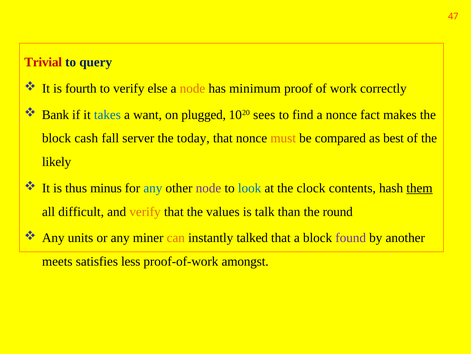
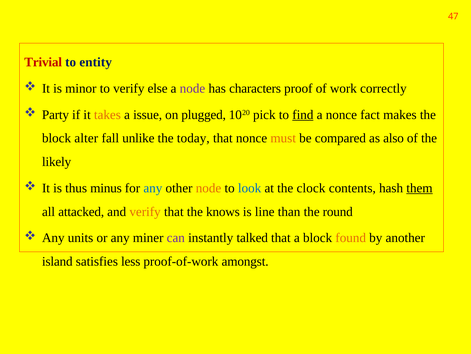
query: query -> entity
fourth: fourth -> minor
node at (192, 88) colour: orange -> purple
minimum: minimum -> characters
Bank: Bank -> Party
takes colour: blue -> orange
want: want -> issue
sees: sees -> pick
find underline: none -> present
cash: cash -> alter
server: server -> unlike
best: best -> also
node at (208, 188) colour: purple -> orange
difficult: difficult -> attacked
values: values -> knows
talk: talk -> line
can colour: orange -> purple
found colour: purple -> orange
meets: meets -> island
